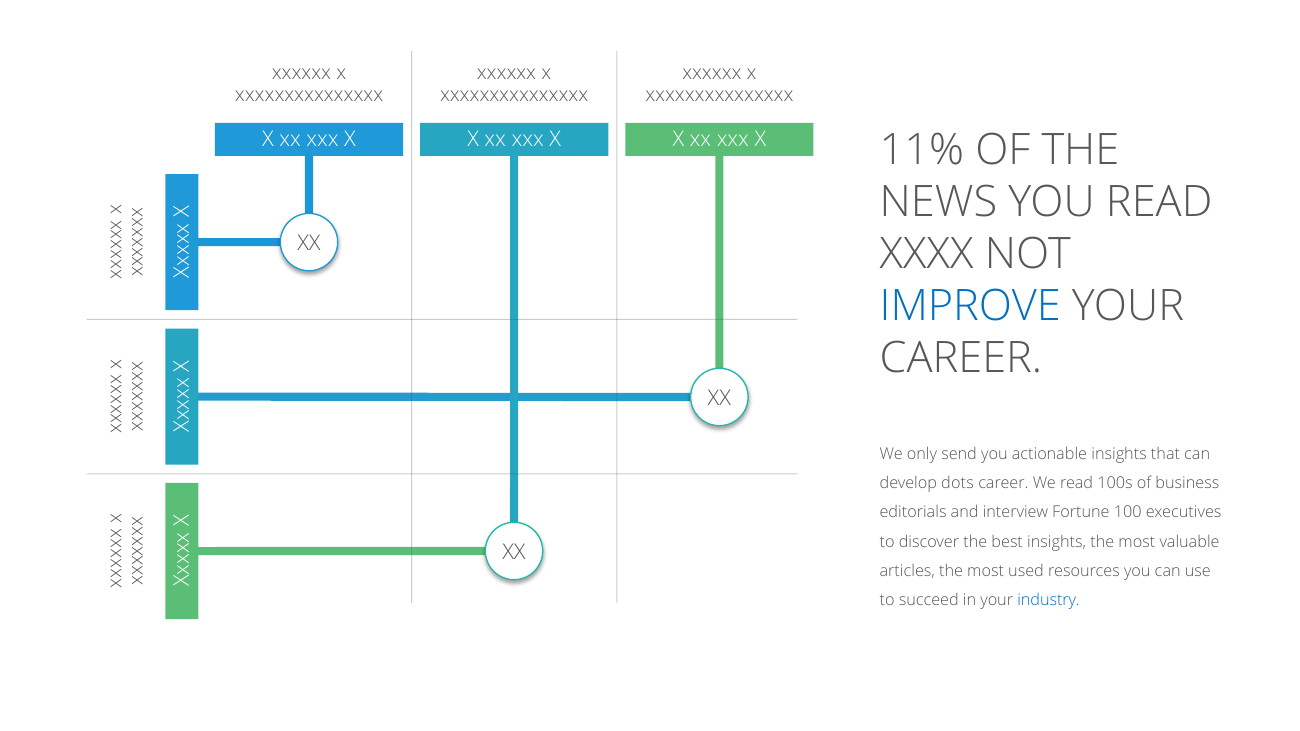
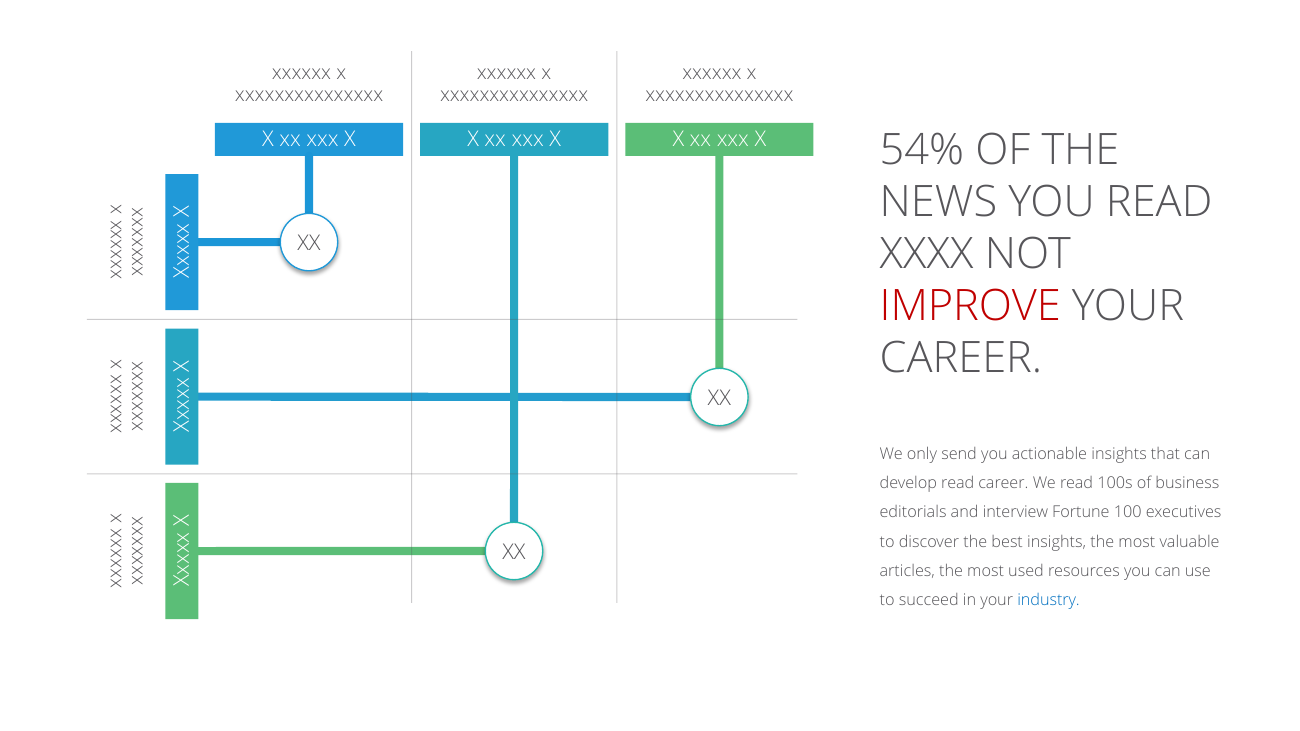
11%: 11% -> 54%
IMPROVE colour: blue -> red
develop dots: dots -> read
